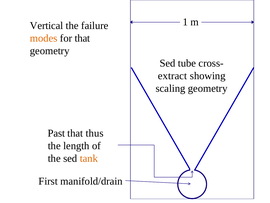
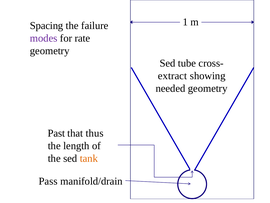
Vertical: Vertical -> Spacing
modes colour: orange -> purple
for that: that -> rate
scaling: scaling -> needed
First: First -> Pass
